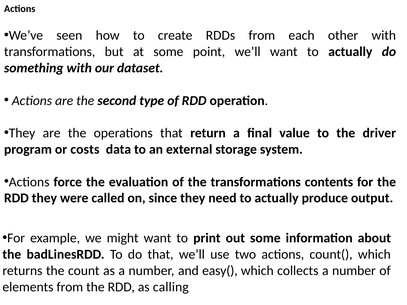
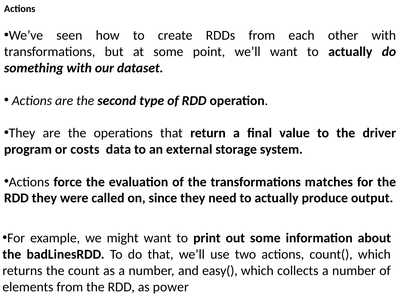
contents: contents -> matches
calling: calling -> power
